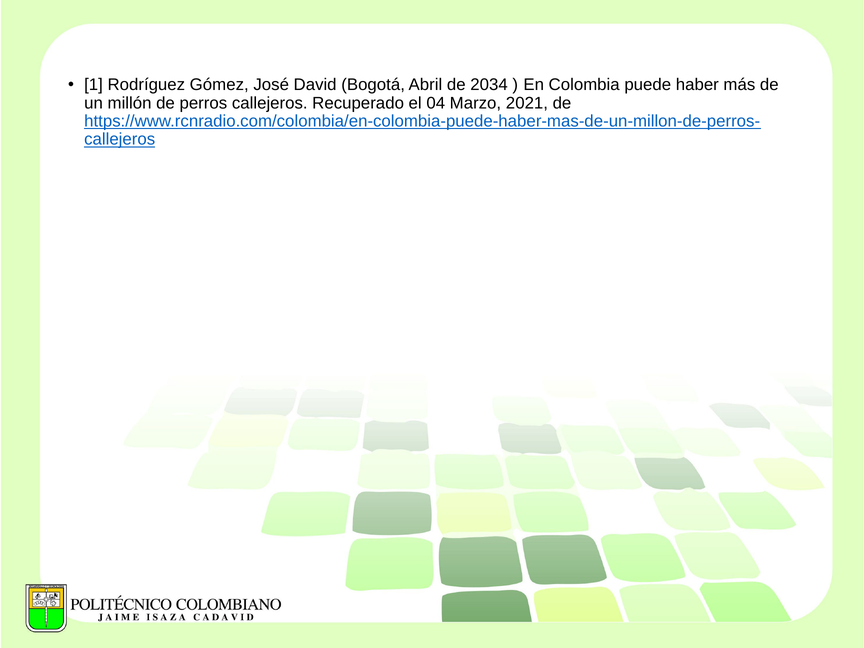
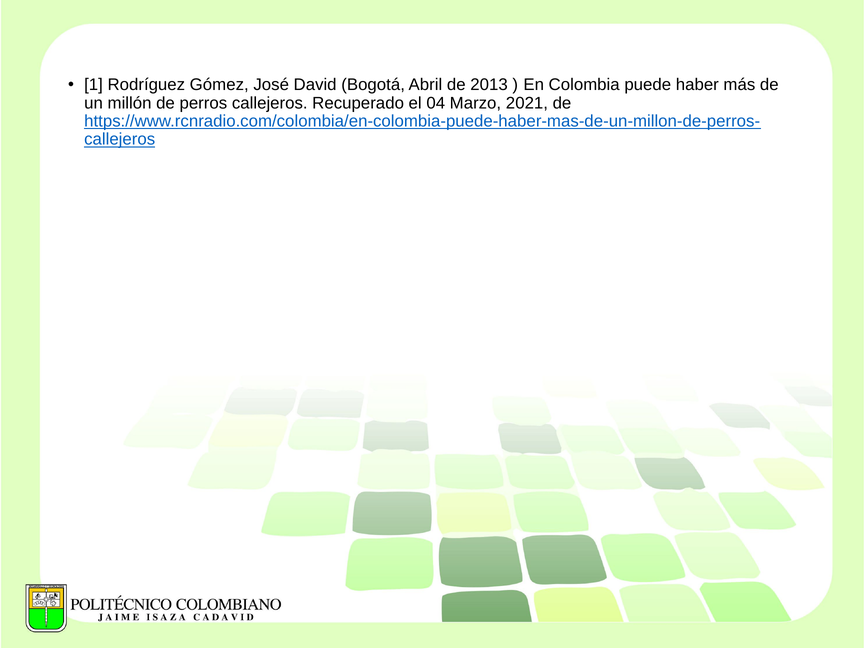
2034: 2034 -> 2013
